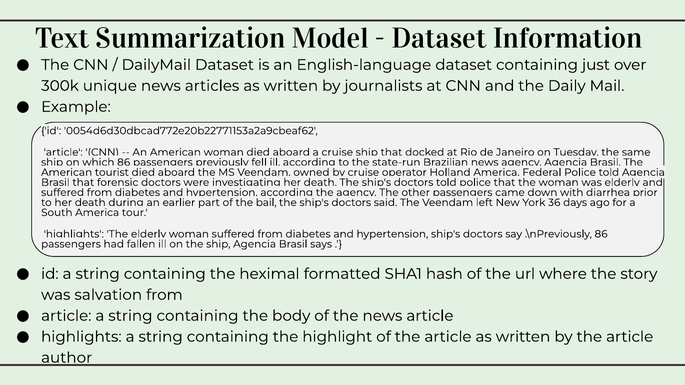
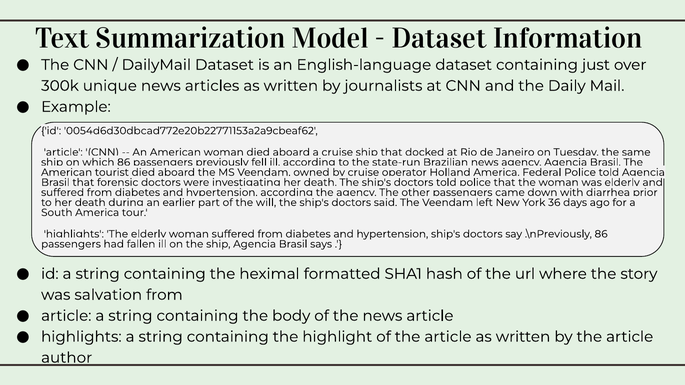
bail: bail -> will
